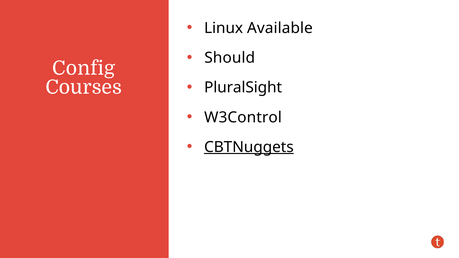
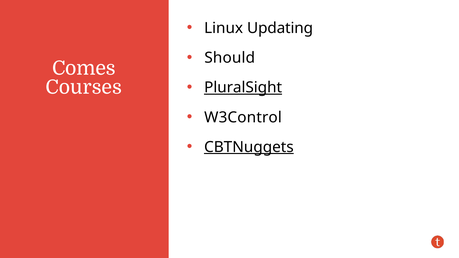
Available: Available -> Updating
Config: Config -> Comes
PluralSight underline: none -> present
